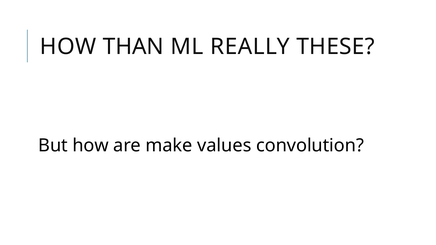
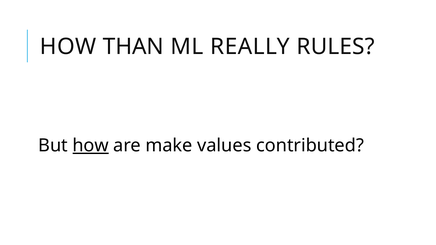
THESE: THESE -> RULES
how at (91, 146) underline: none -> present
convolution: convolution -> contributed
